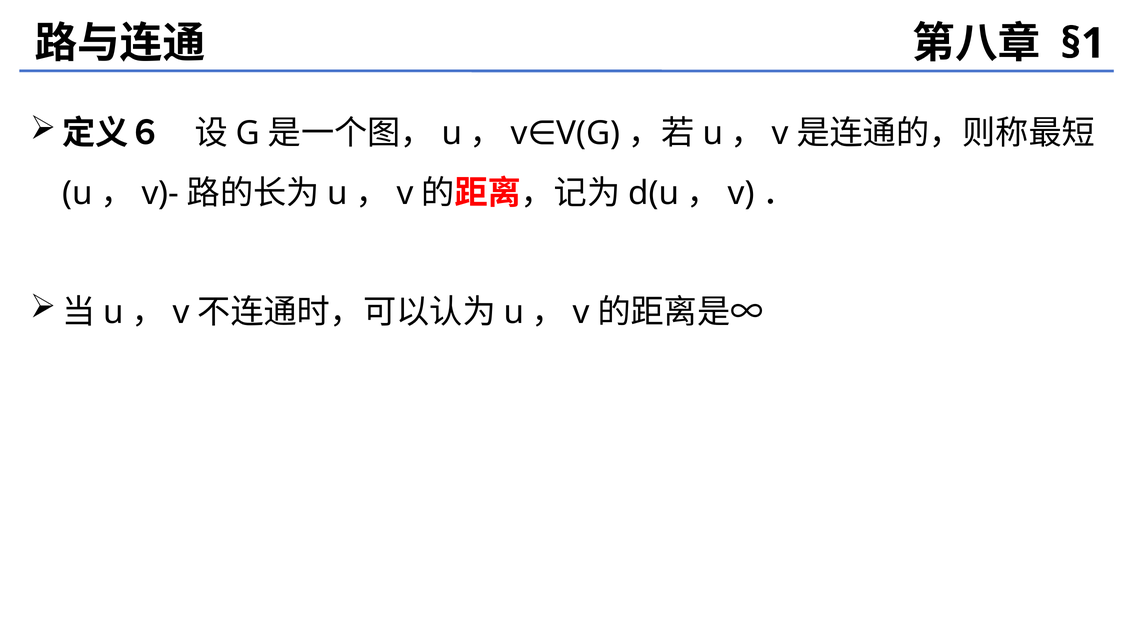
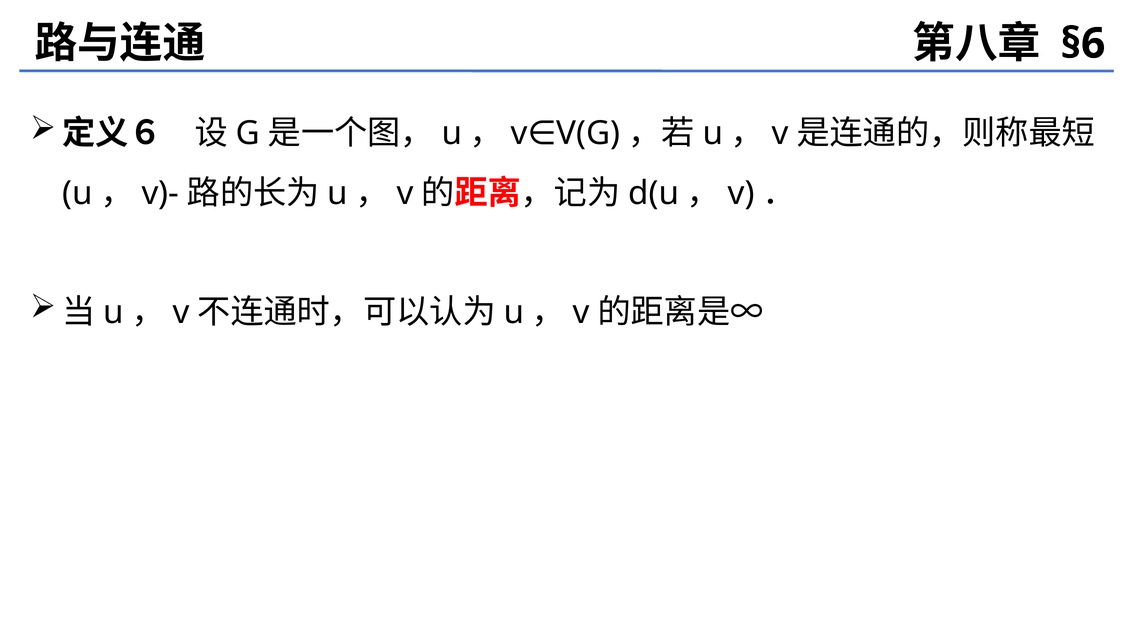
§1: §1 -> §6
